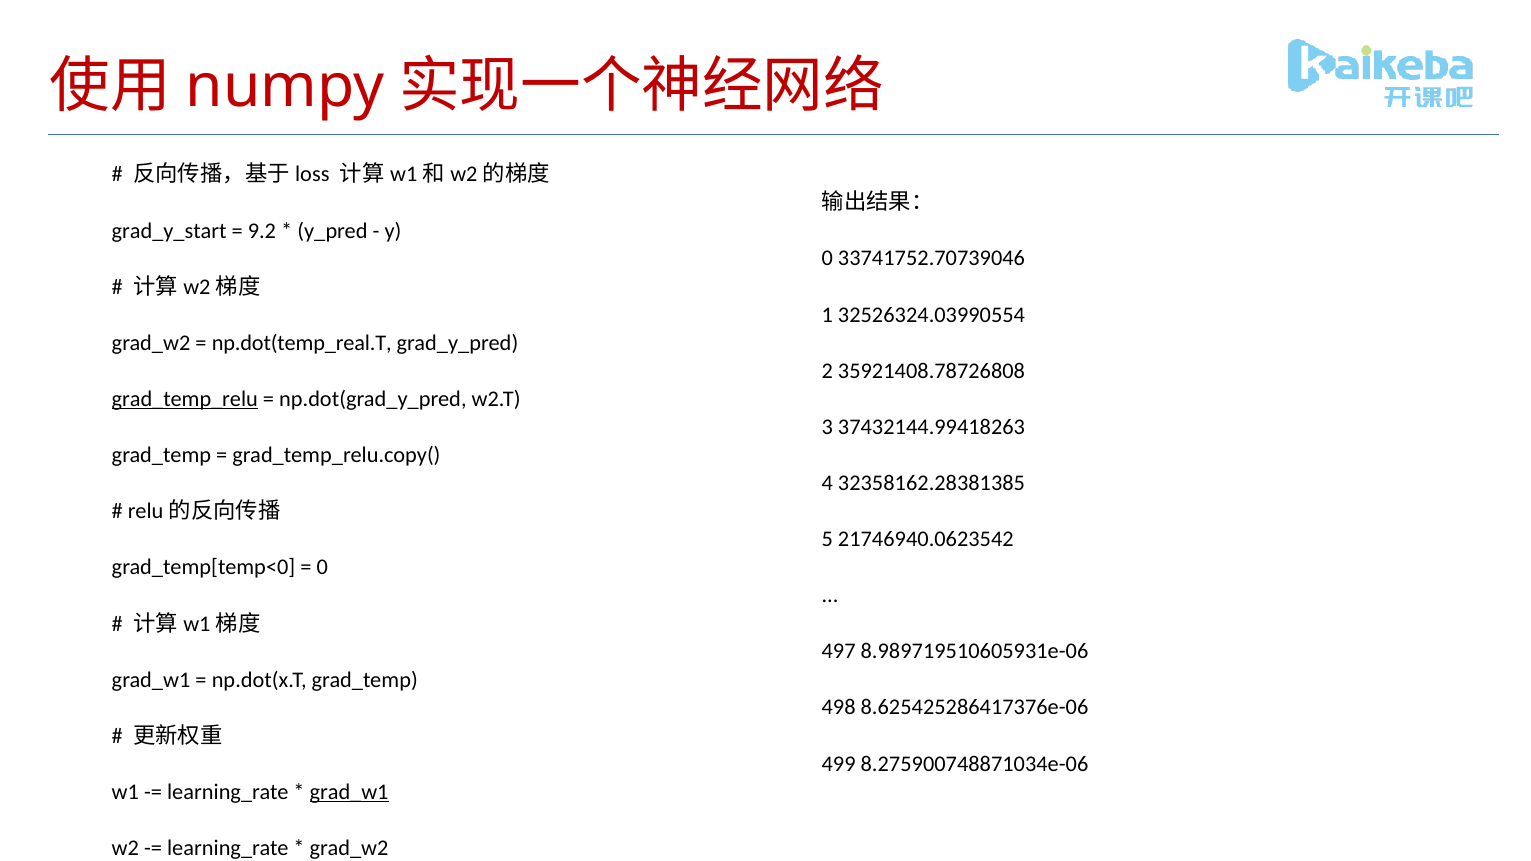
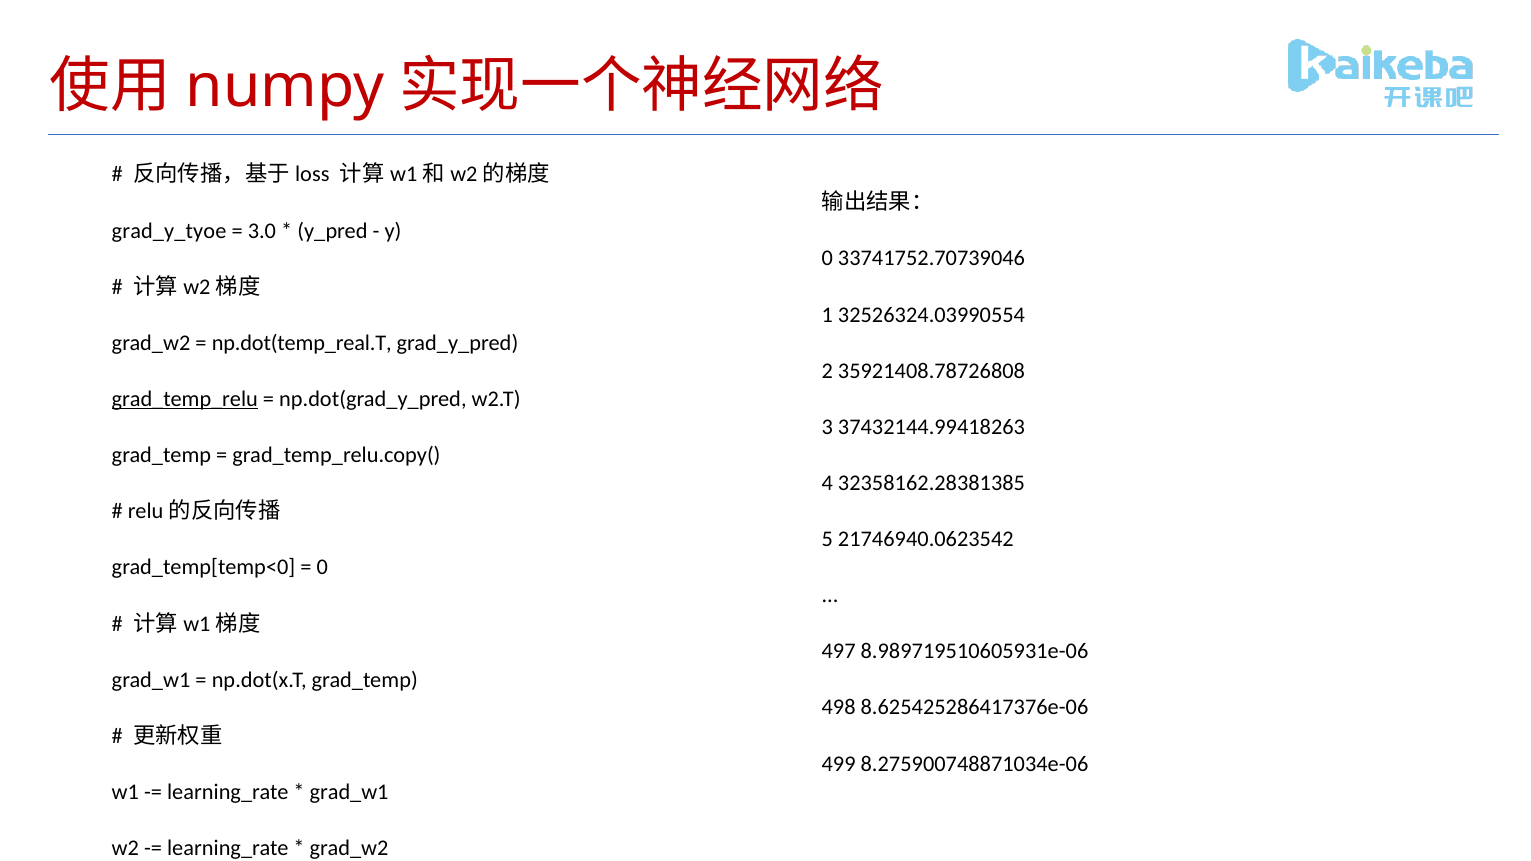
grad_y_start: grad_y_start -> grad_y_tyoe
9.2: 9.2 -> 3.0
grad_w1 at (349, 792) underline: present -> none
